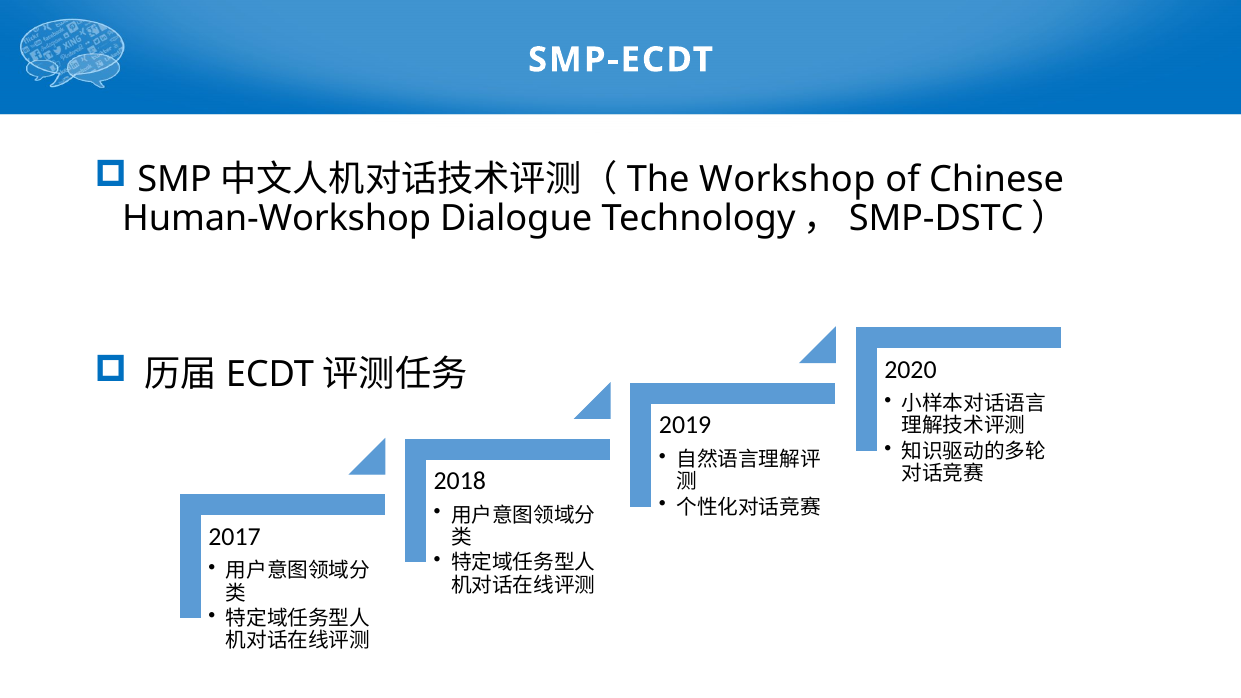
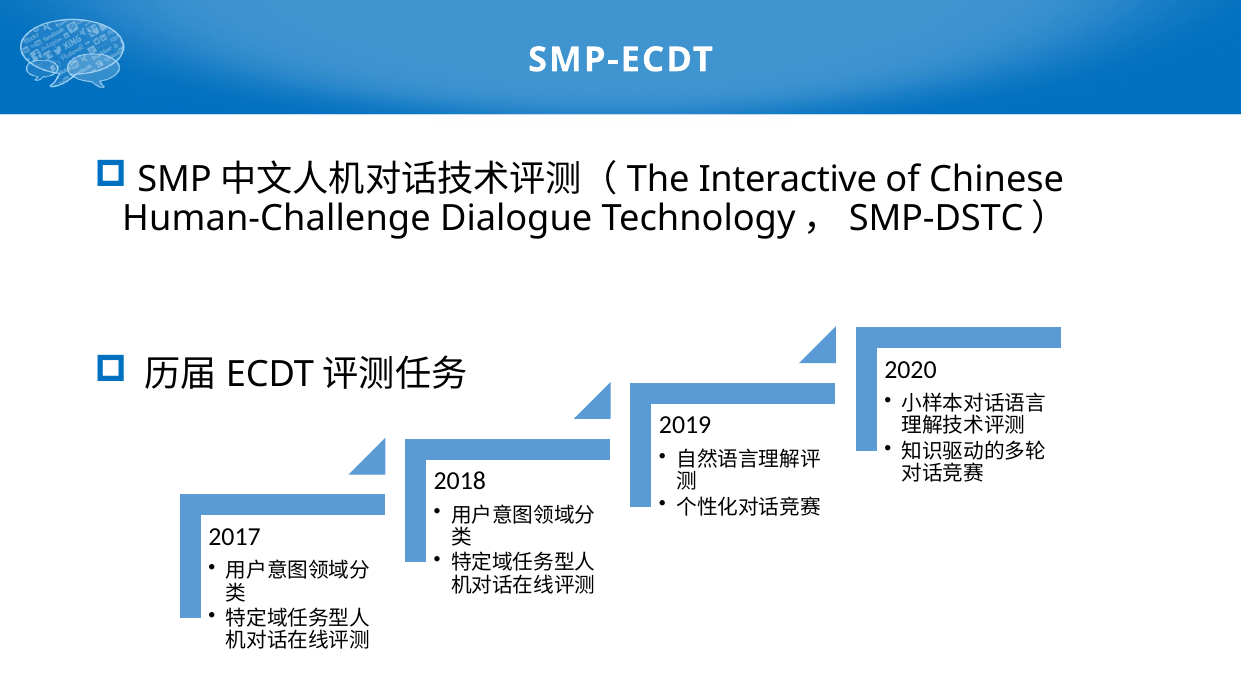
Workshop: Workshop -> Interactive
Human-Workshop: Human-Workshop -> Human-Challenge
